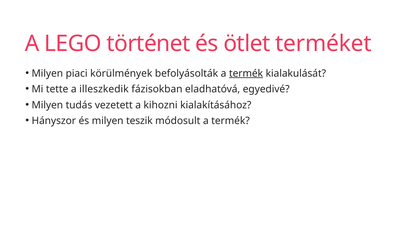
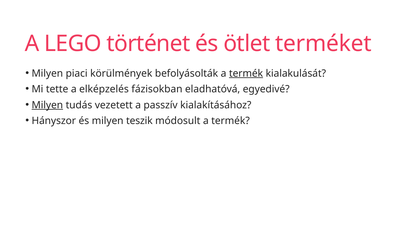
illeszkedik: illeszkedik -> elképzelés
Milyen at (47, 105) underline: none -> present
kihozni: kihozni -> passzív
